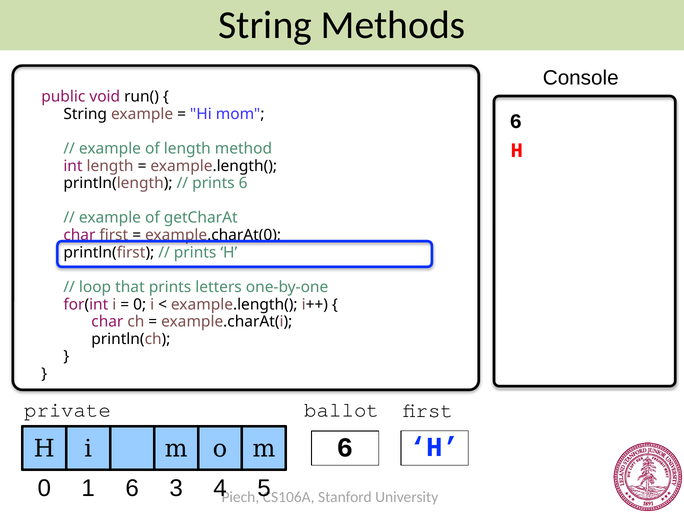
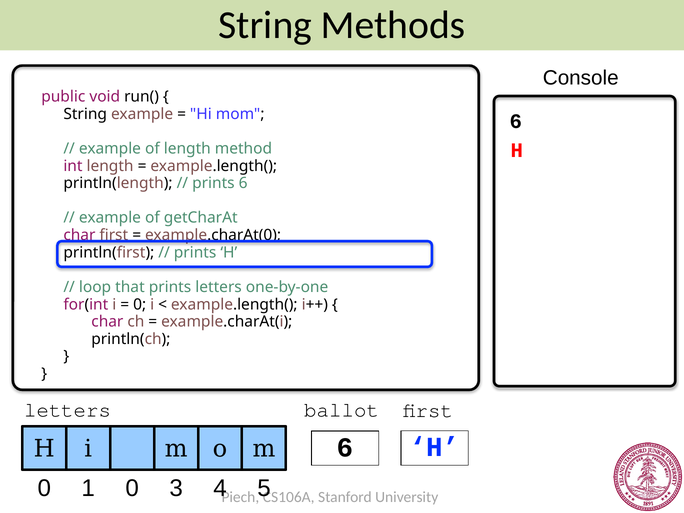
private at (68, 410): private -> letters
1 6: 6 -> 0
